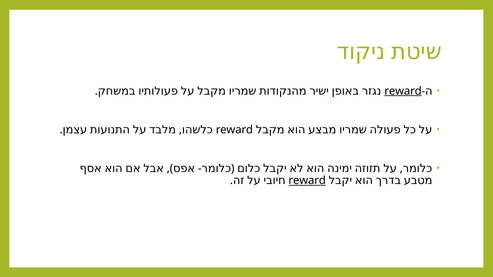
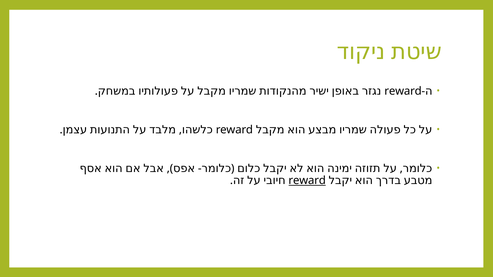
reward at (403, 91) underline: present -> none
